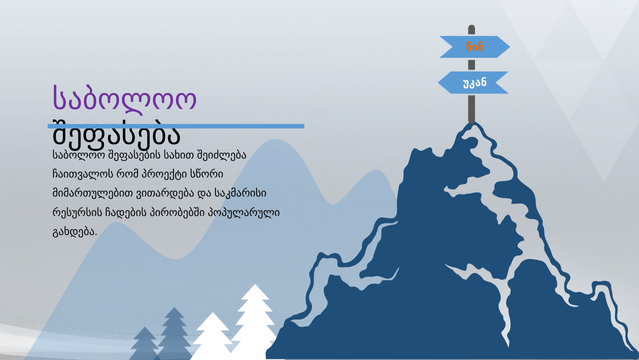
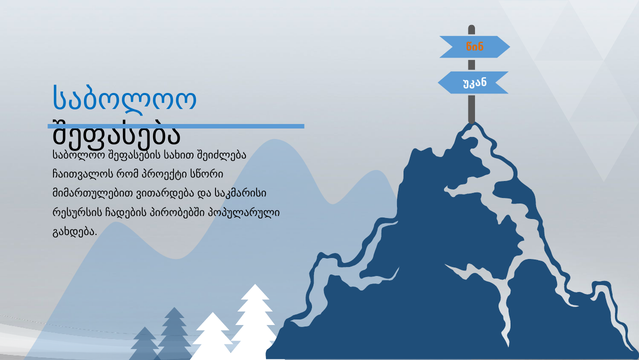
საბოლოო at (125, 99) colour: purple -> blue
